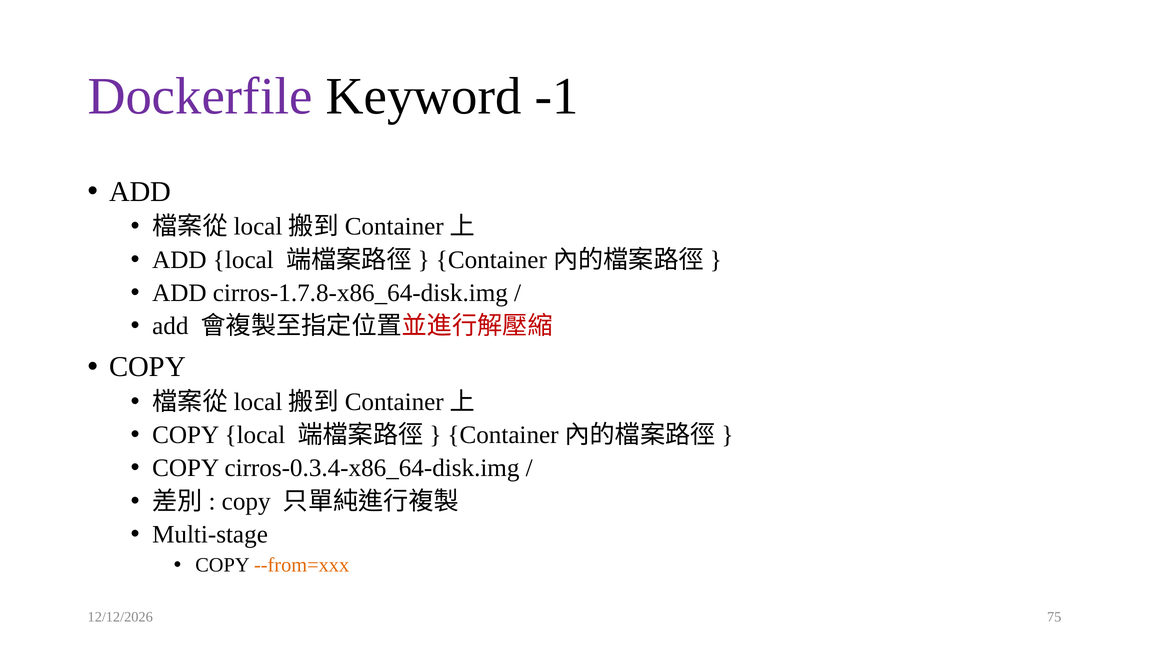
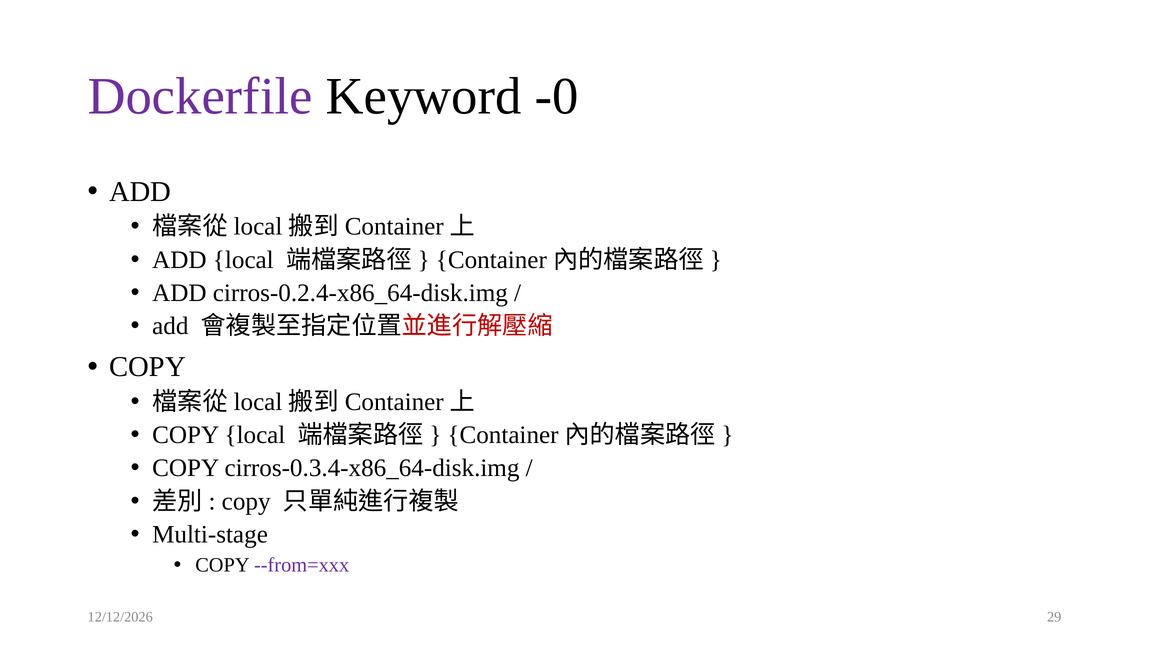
-1: -1 -> -0
cirros-1.7.8-x86_64-disk.img: cirros-1.7.8-x86_64-disk.img -> cirros-0.2.4-x86_64-disk.img
--from=xxx colour: orange -> purple
75: 75 -> 29
